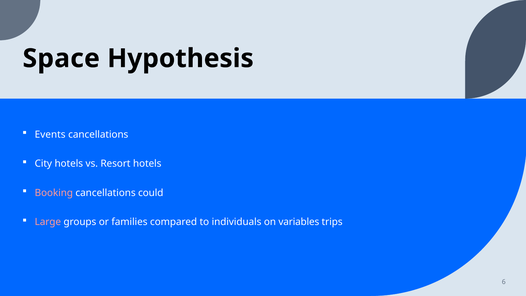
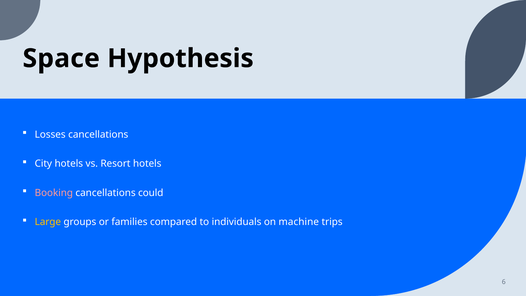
Events: Events -> Losses
Large colour: pink -> yellow
variables: variables -> machine
